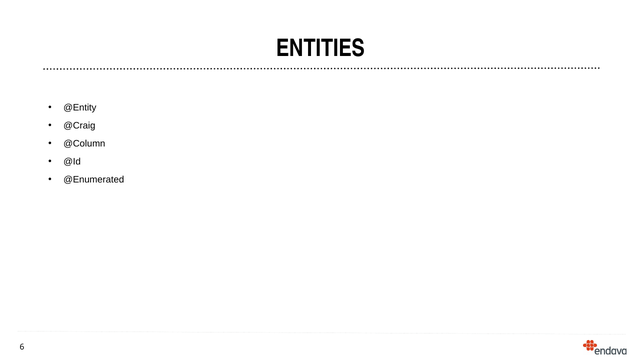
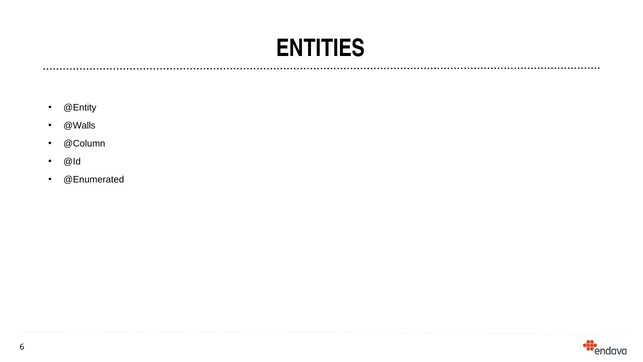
@Craig: @Craig -> @Walls
